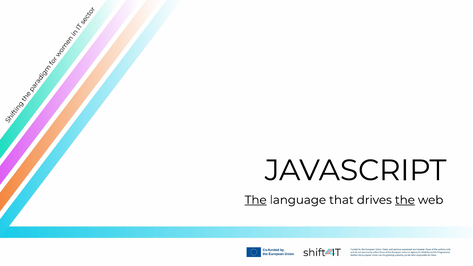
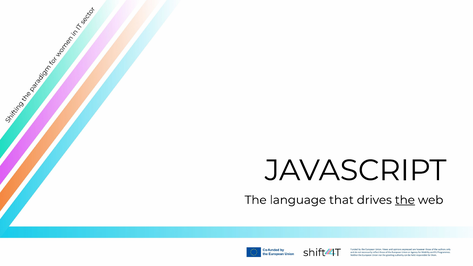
The at (256, 200) underline: present -> none
